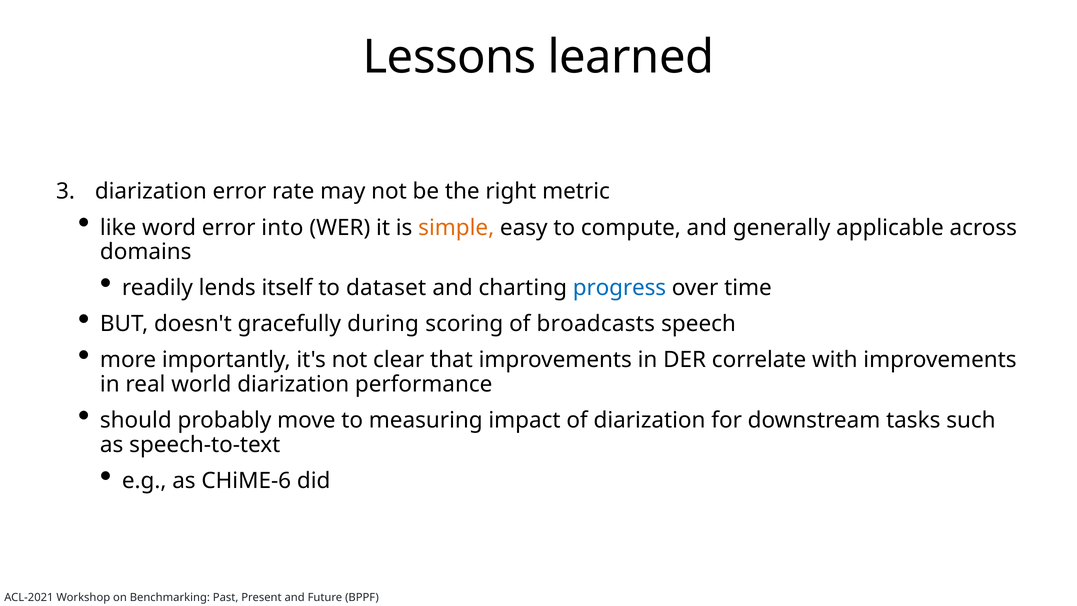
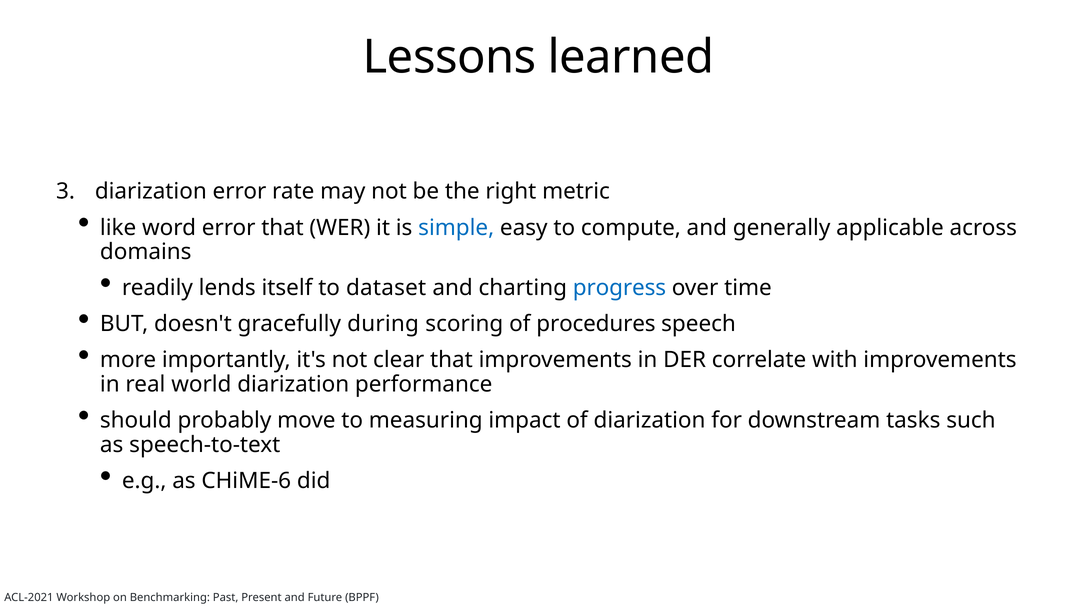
error into: into -> that
simple colour: orange -> blue
broadcasts: broadcasts -> procedures
